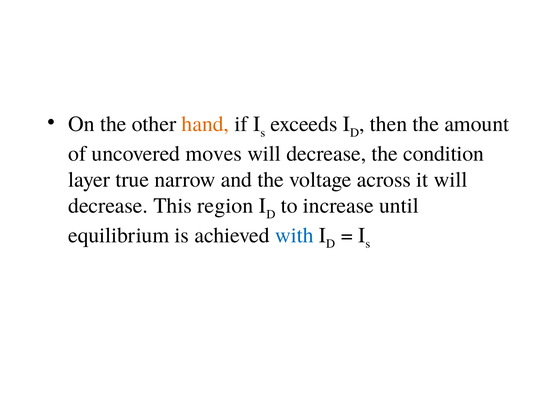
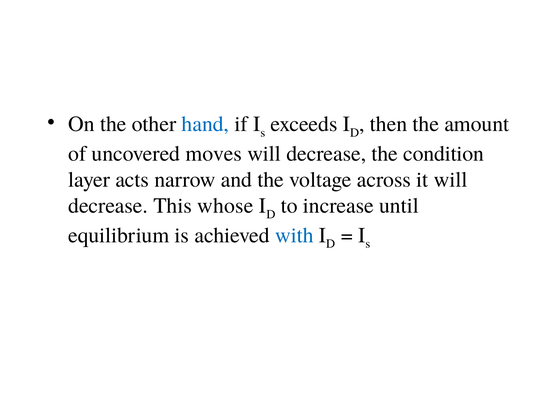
hand colour: orange -> blue
true: true -> acts
region: region -> whose
